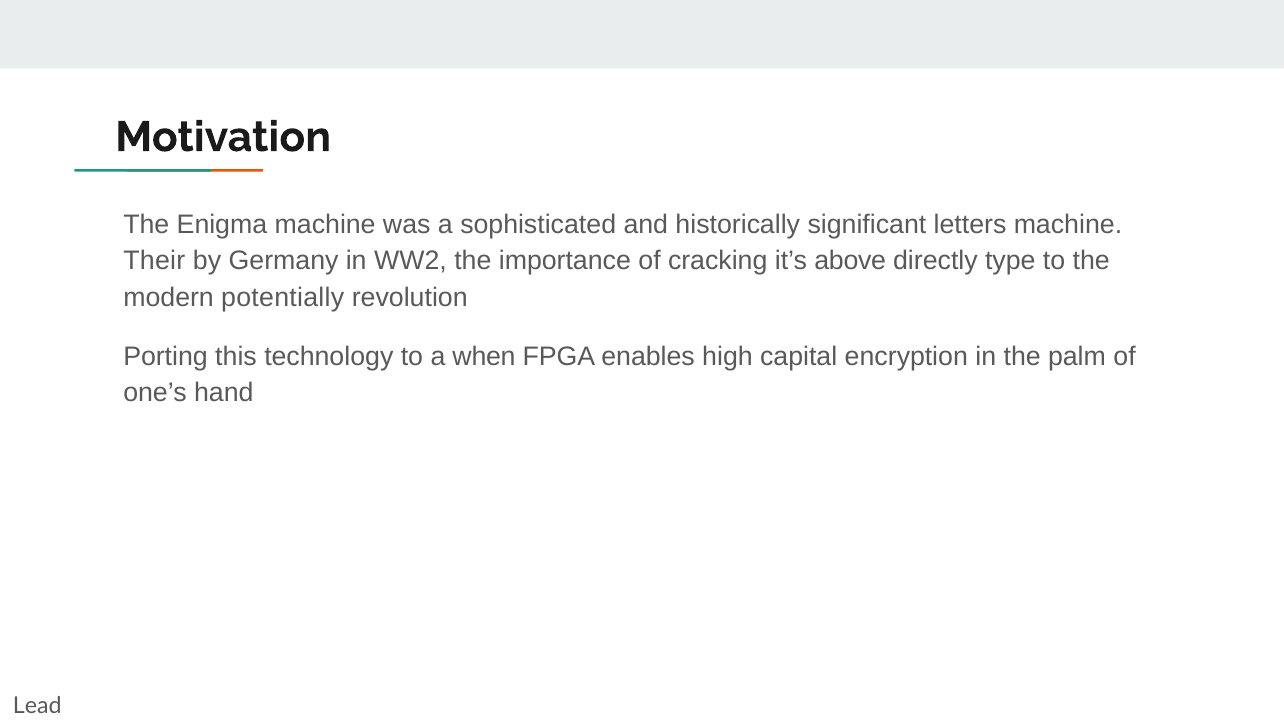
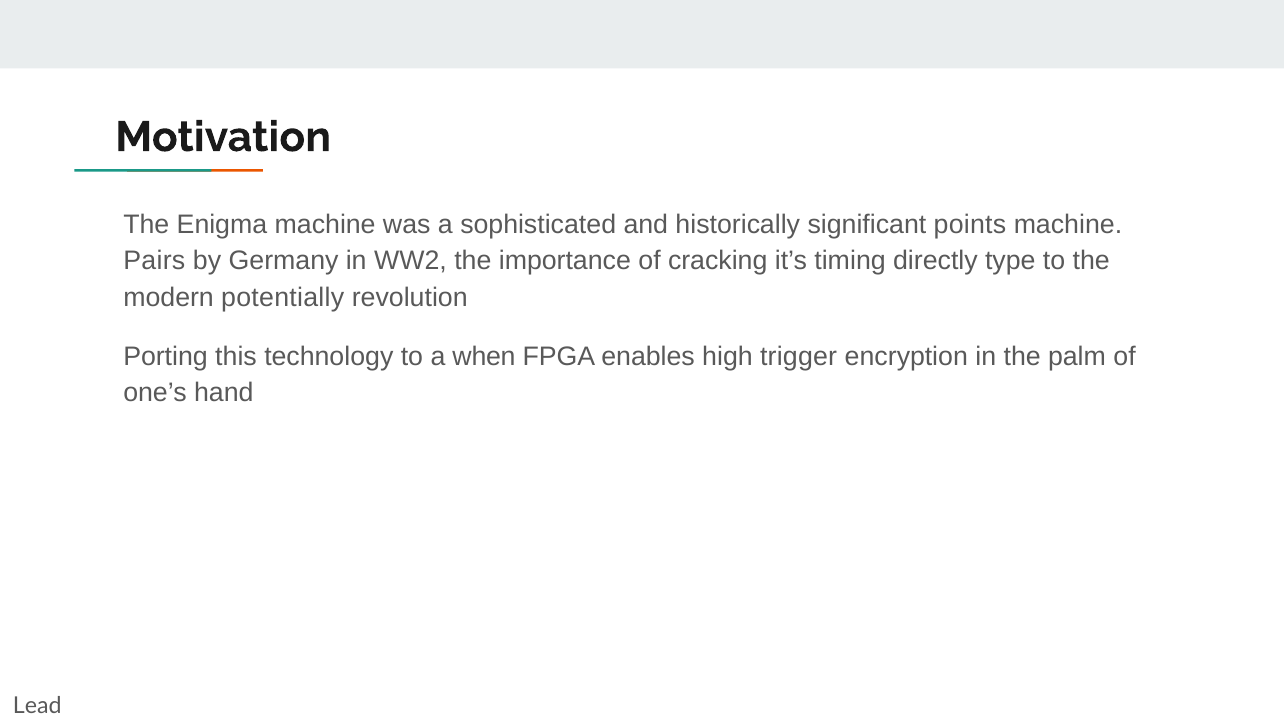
letters: letters -> points
Their: Their -> Pairs
above: above -> timing
capital: capital -> trigger
